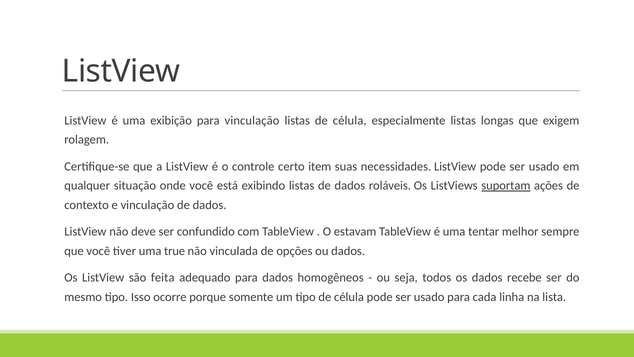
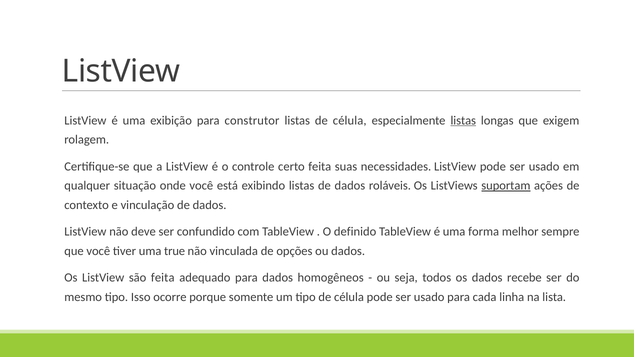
para vinculação: vinculação -> construtor
listas at (463, 120) underline: none -> present
certo item: item -> feita
estavam: estavam -> definido
tentar: tentar -> forma
